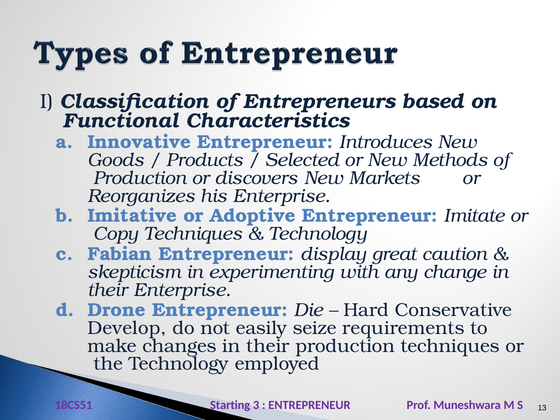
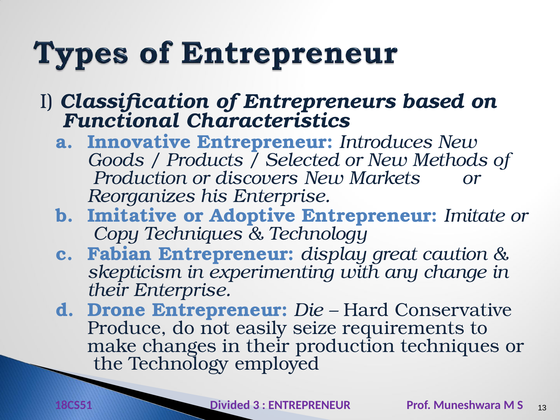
Develop: Develop -> Produce
Starting: Starting -> Divided
